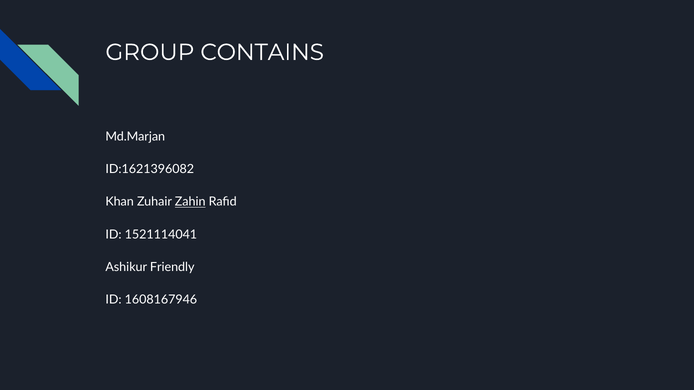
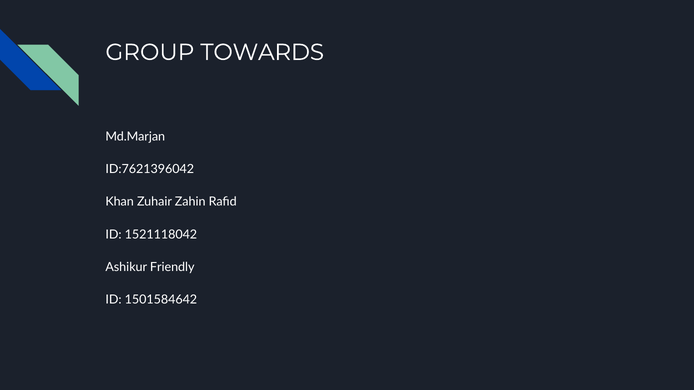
CONTAINS: CONTAINS -> TOWARDS
ID:1621396082: ID:1621396082 -> ID:7621396042
Zahin underline: present -> none
1521114041: 1521114041 -> 1521118042
1608167946: 1608167946 -> 1501584642
